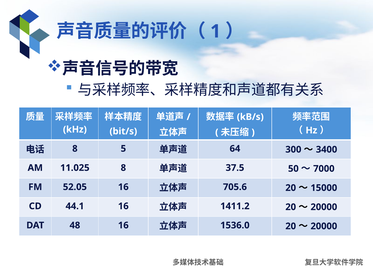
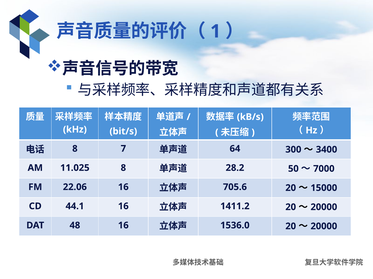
5: 5 -> 7
37.5: 37.5 -> 28.2
52.05: 52.05 -> 22.06
